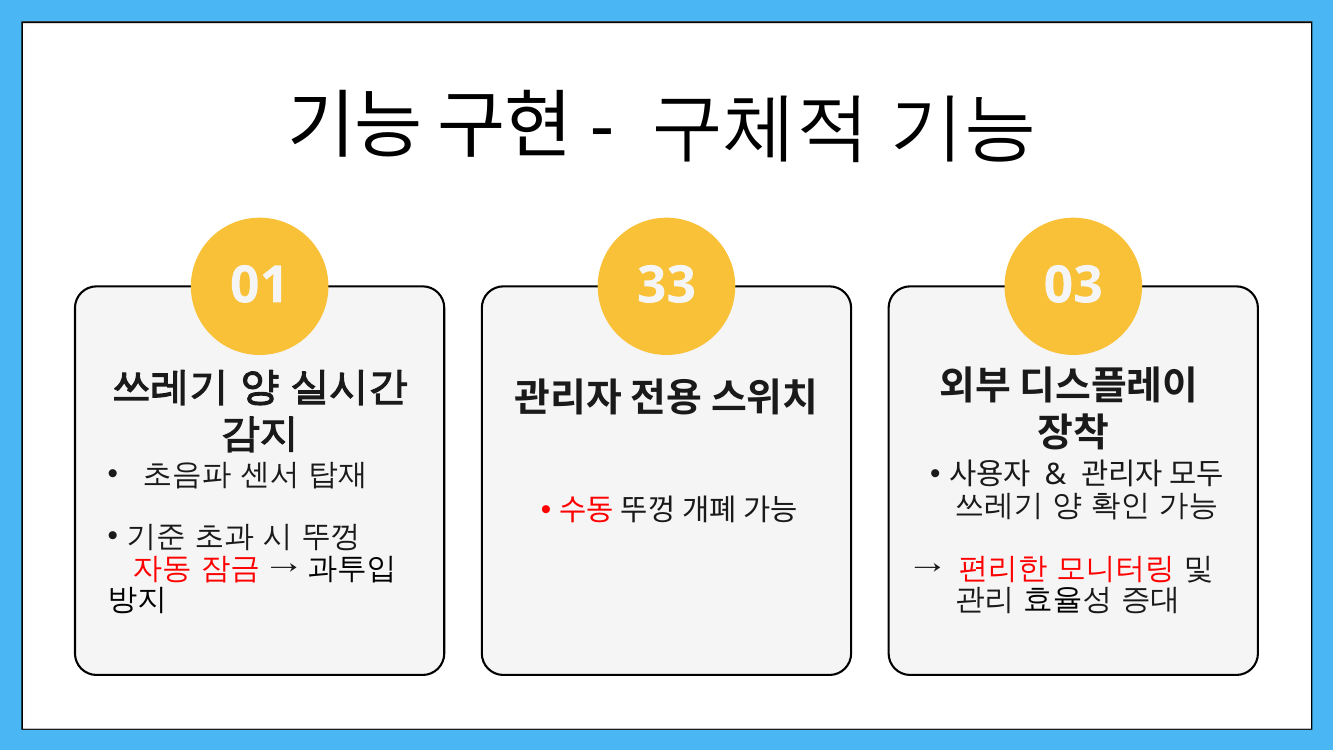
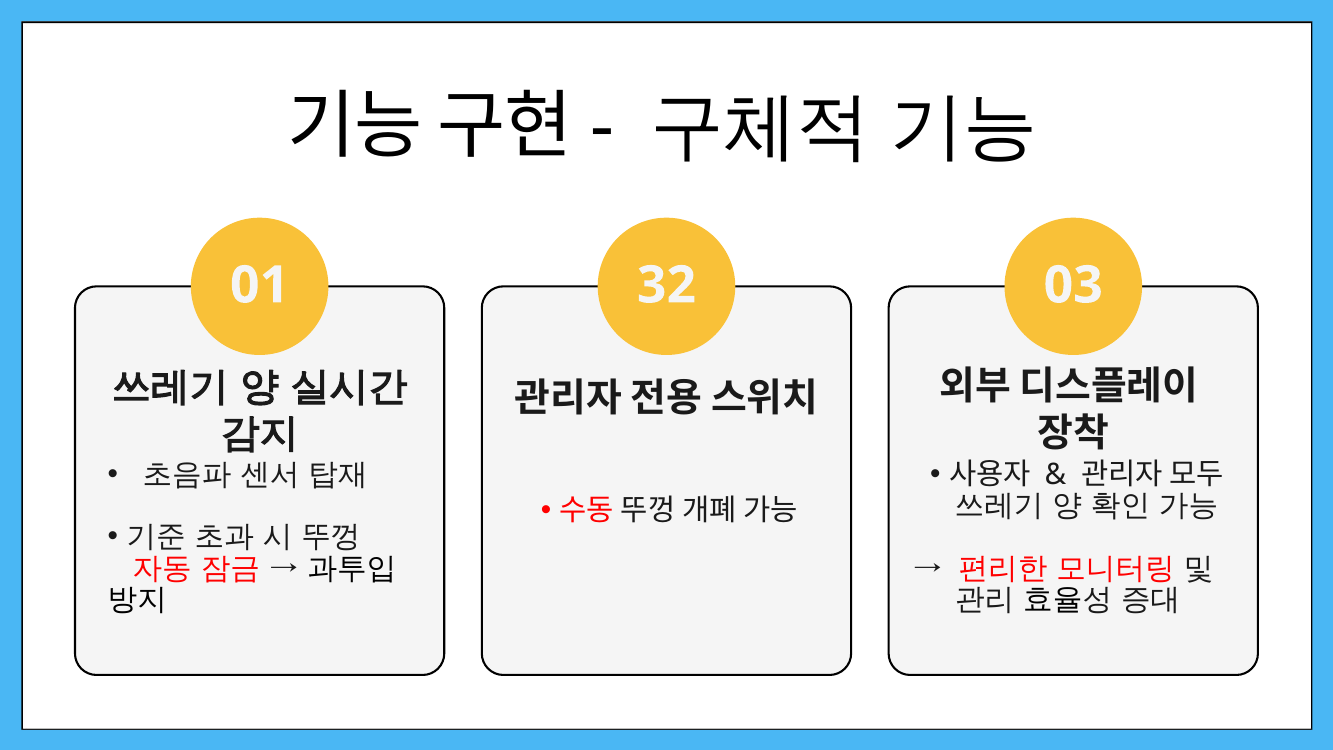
33: 33 -> 32
